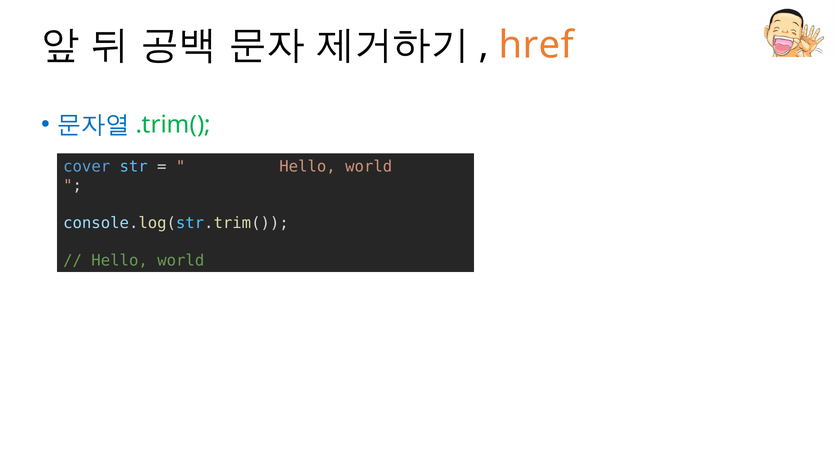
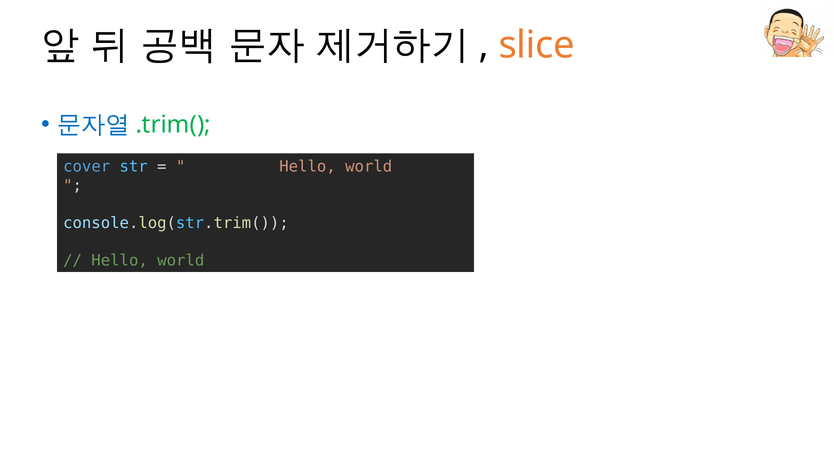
href: href -> slice
